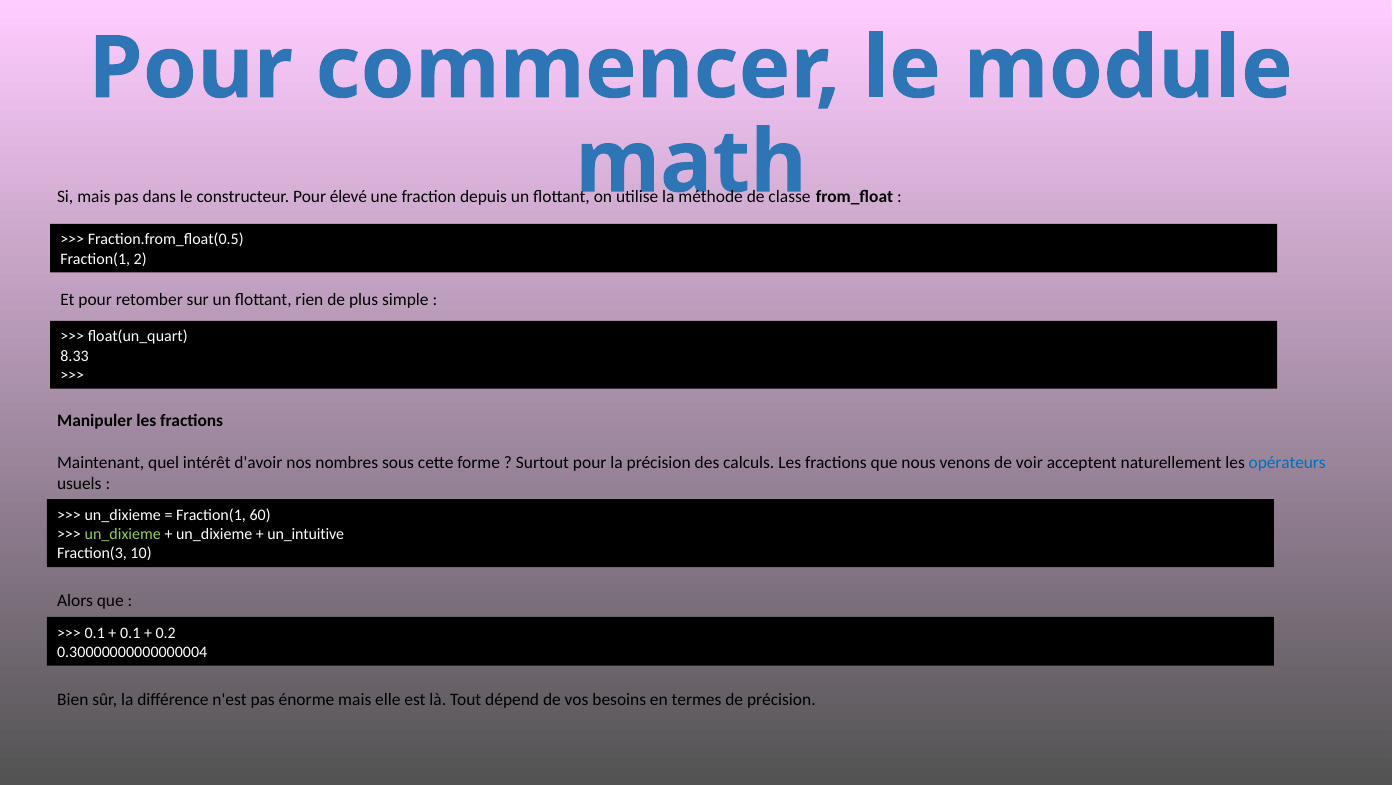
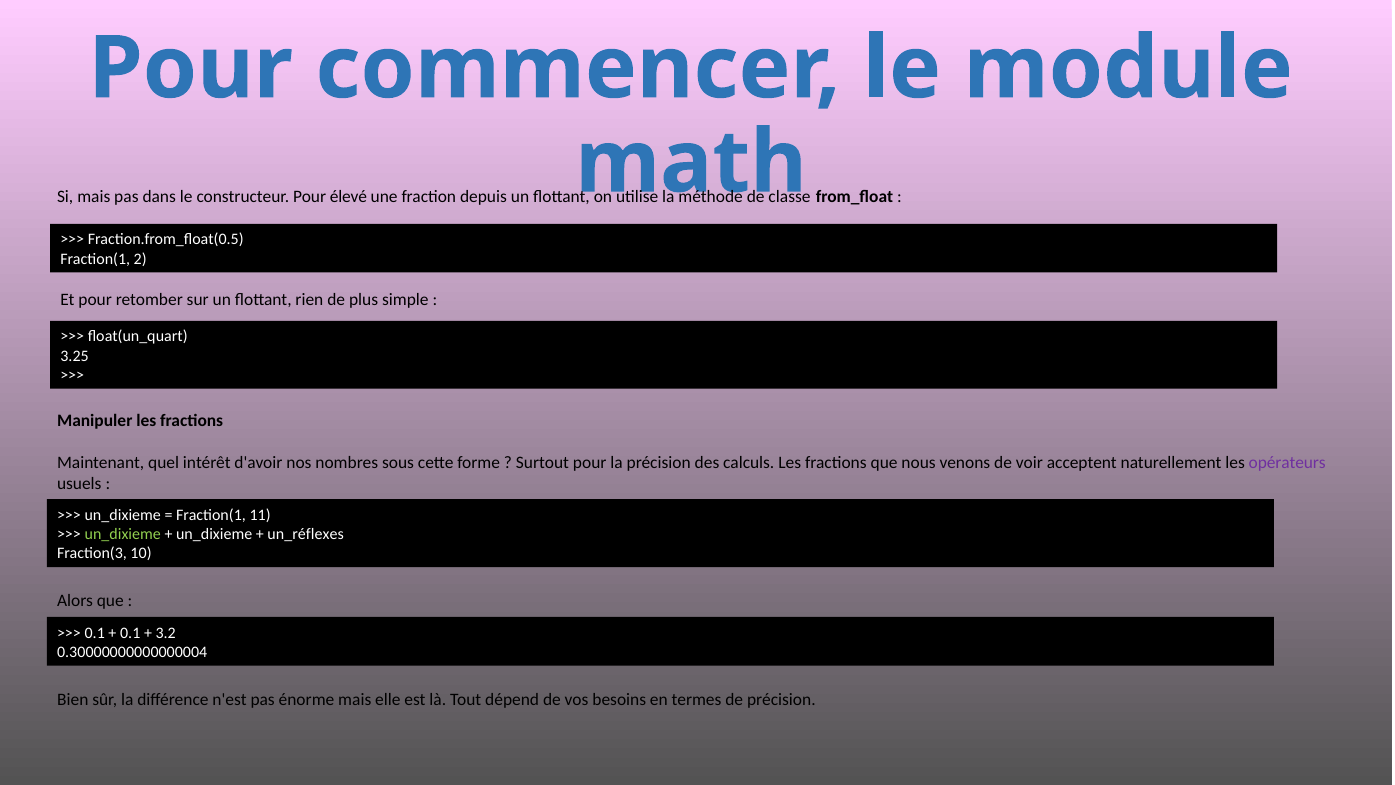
8.33: 8.33 -> 3.25
opérateurs colour: blue -> purple
60: 60 -> 11
un_intuitive: un_intuitive -> un_réflexes
0.2: 0.2 -> 3.2
